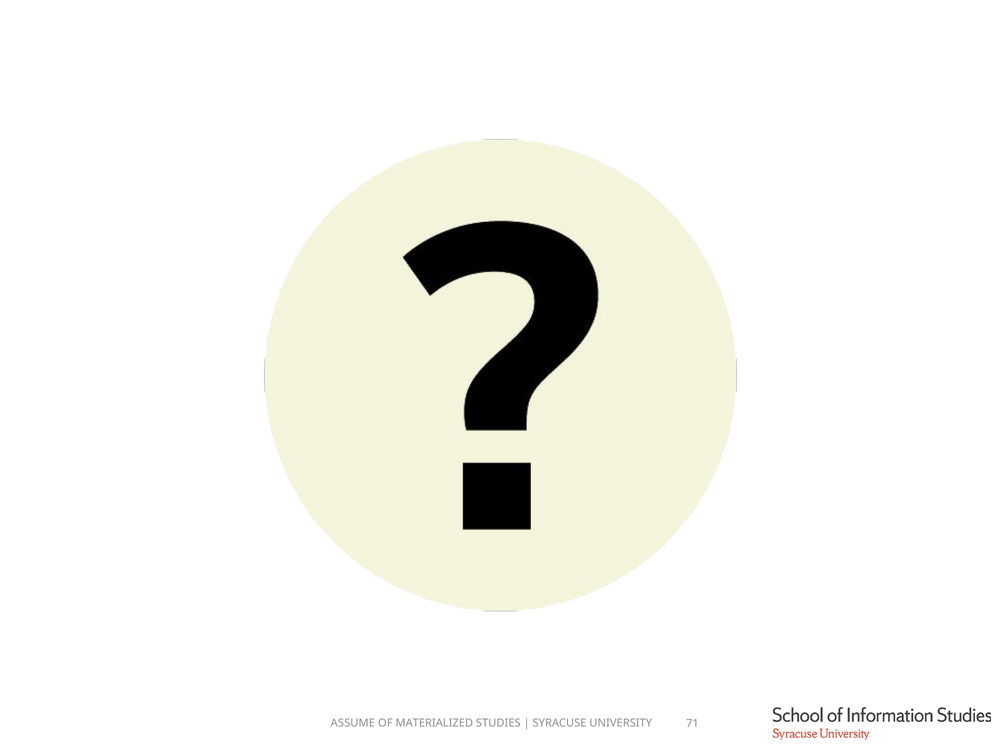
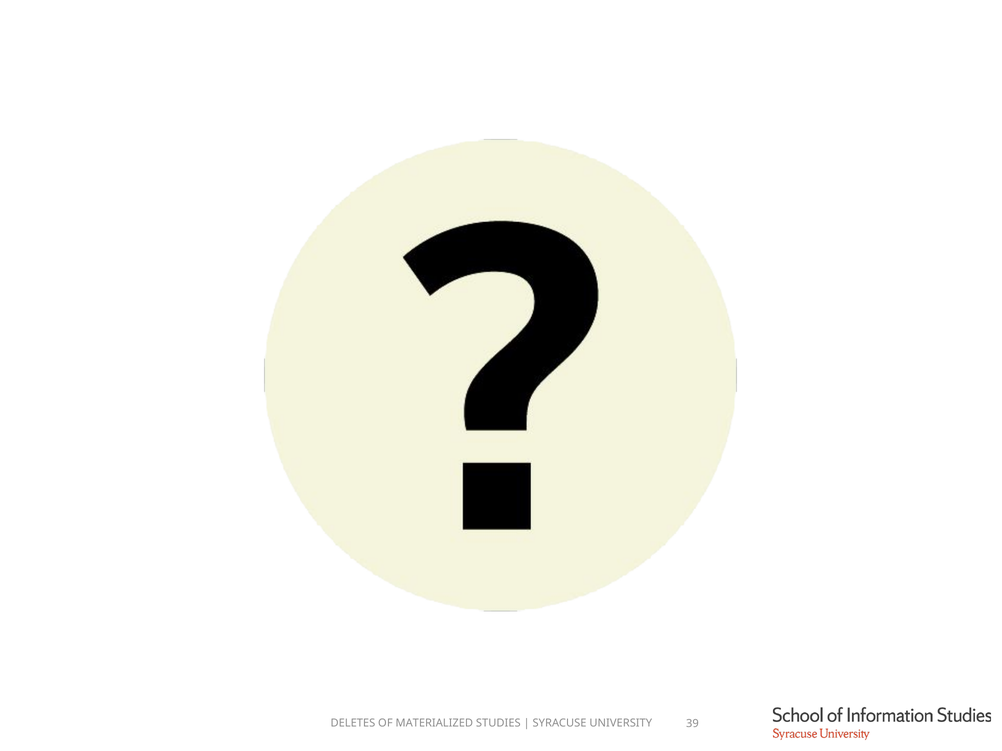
ASSUME: ASSUME -> DELETES
71: 71 -> 39
